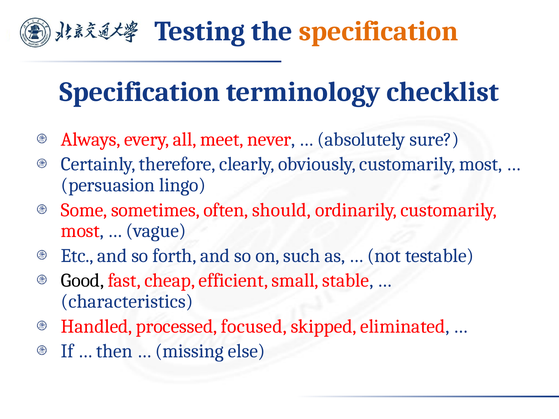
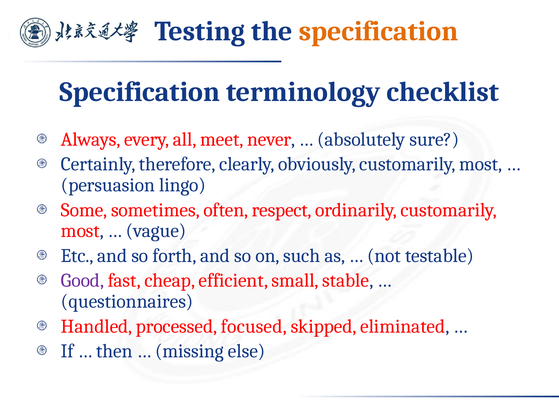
should: should -> respect
Good colour: black -> purple
characteristics: characteristics -> questionnaires
